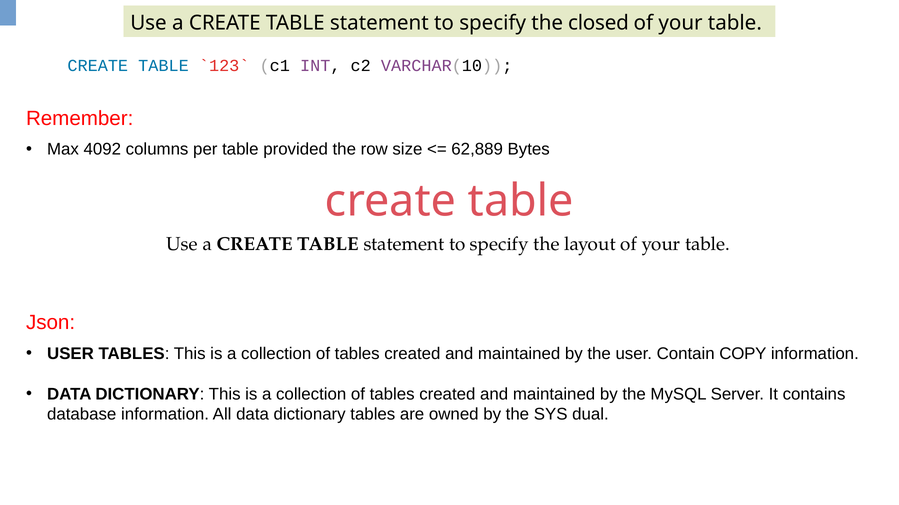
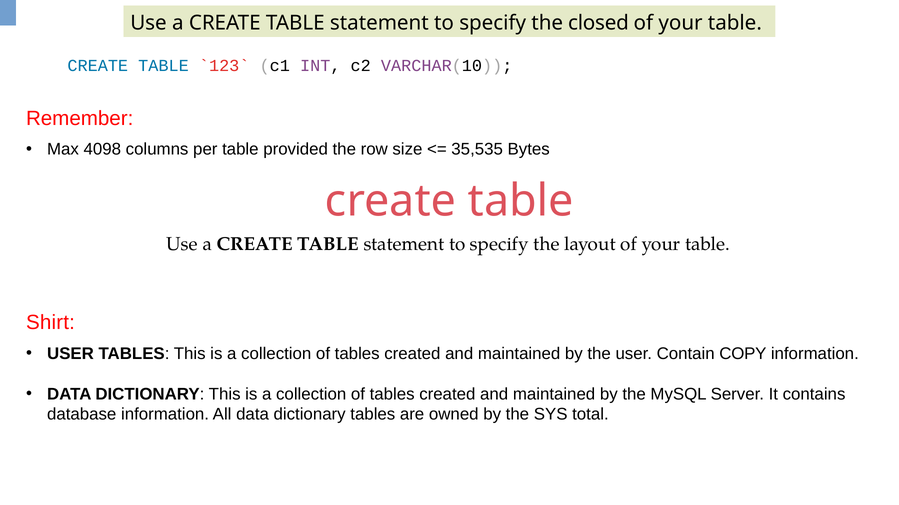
4092: 4092 -> 4098
62,889: 62,889 -> 35,535
Json: Json -> Shirt
dual: dual -> total
